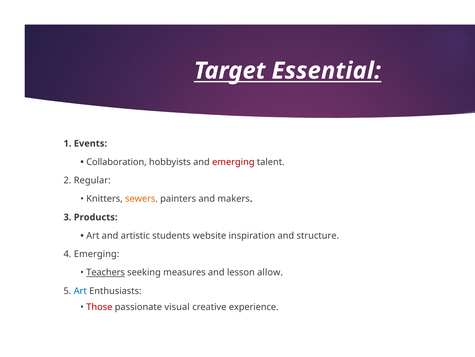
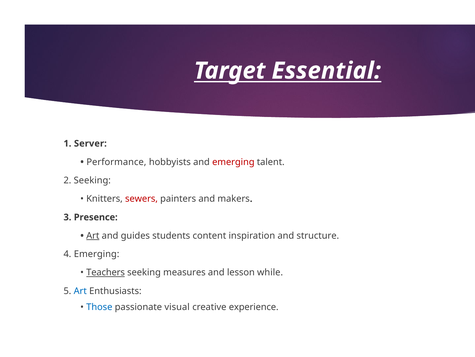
Events: Events -> Server
Collaboration: Collaboration -> Performance
2 Regular: Regular -> Seeking
sewers colour: orange -> red
Products: Products -> Presence
Art at (93, 235) underline: none -> present
artistic: artistic -> guides
website: website -> content
allow: allow -> while
Those colour: red -> blue
